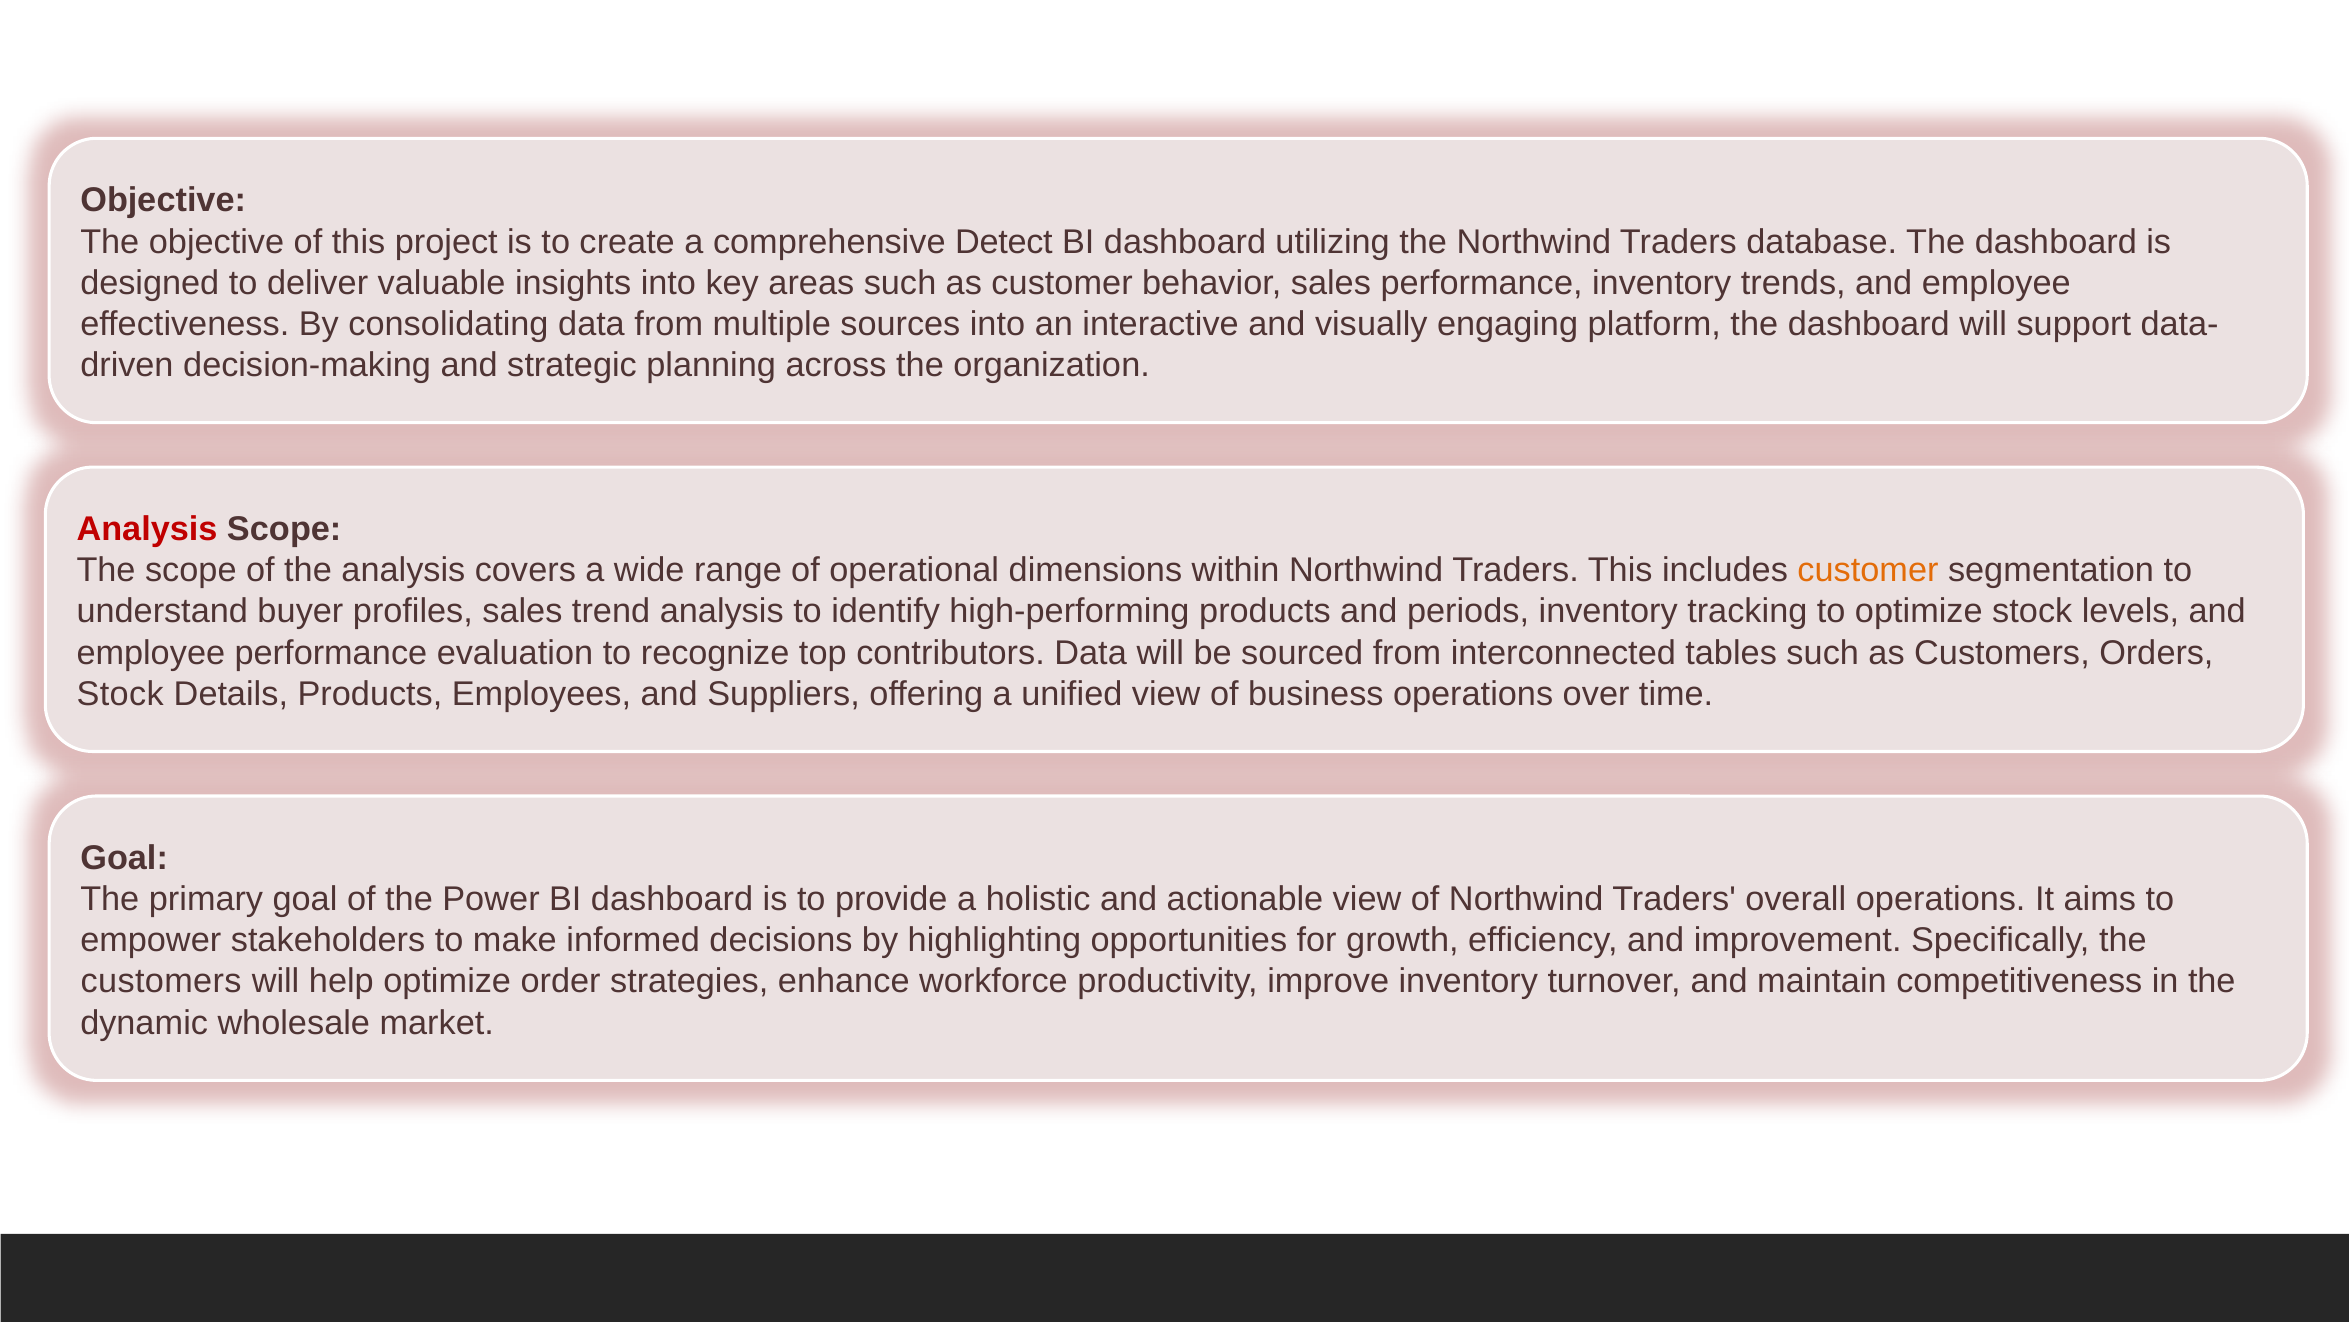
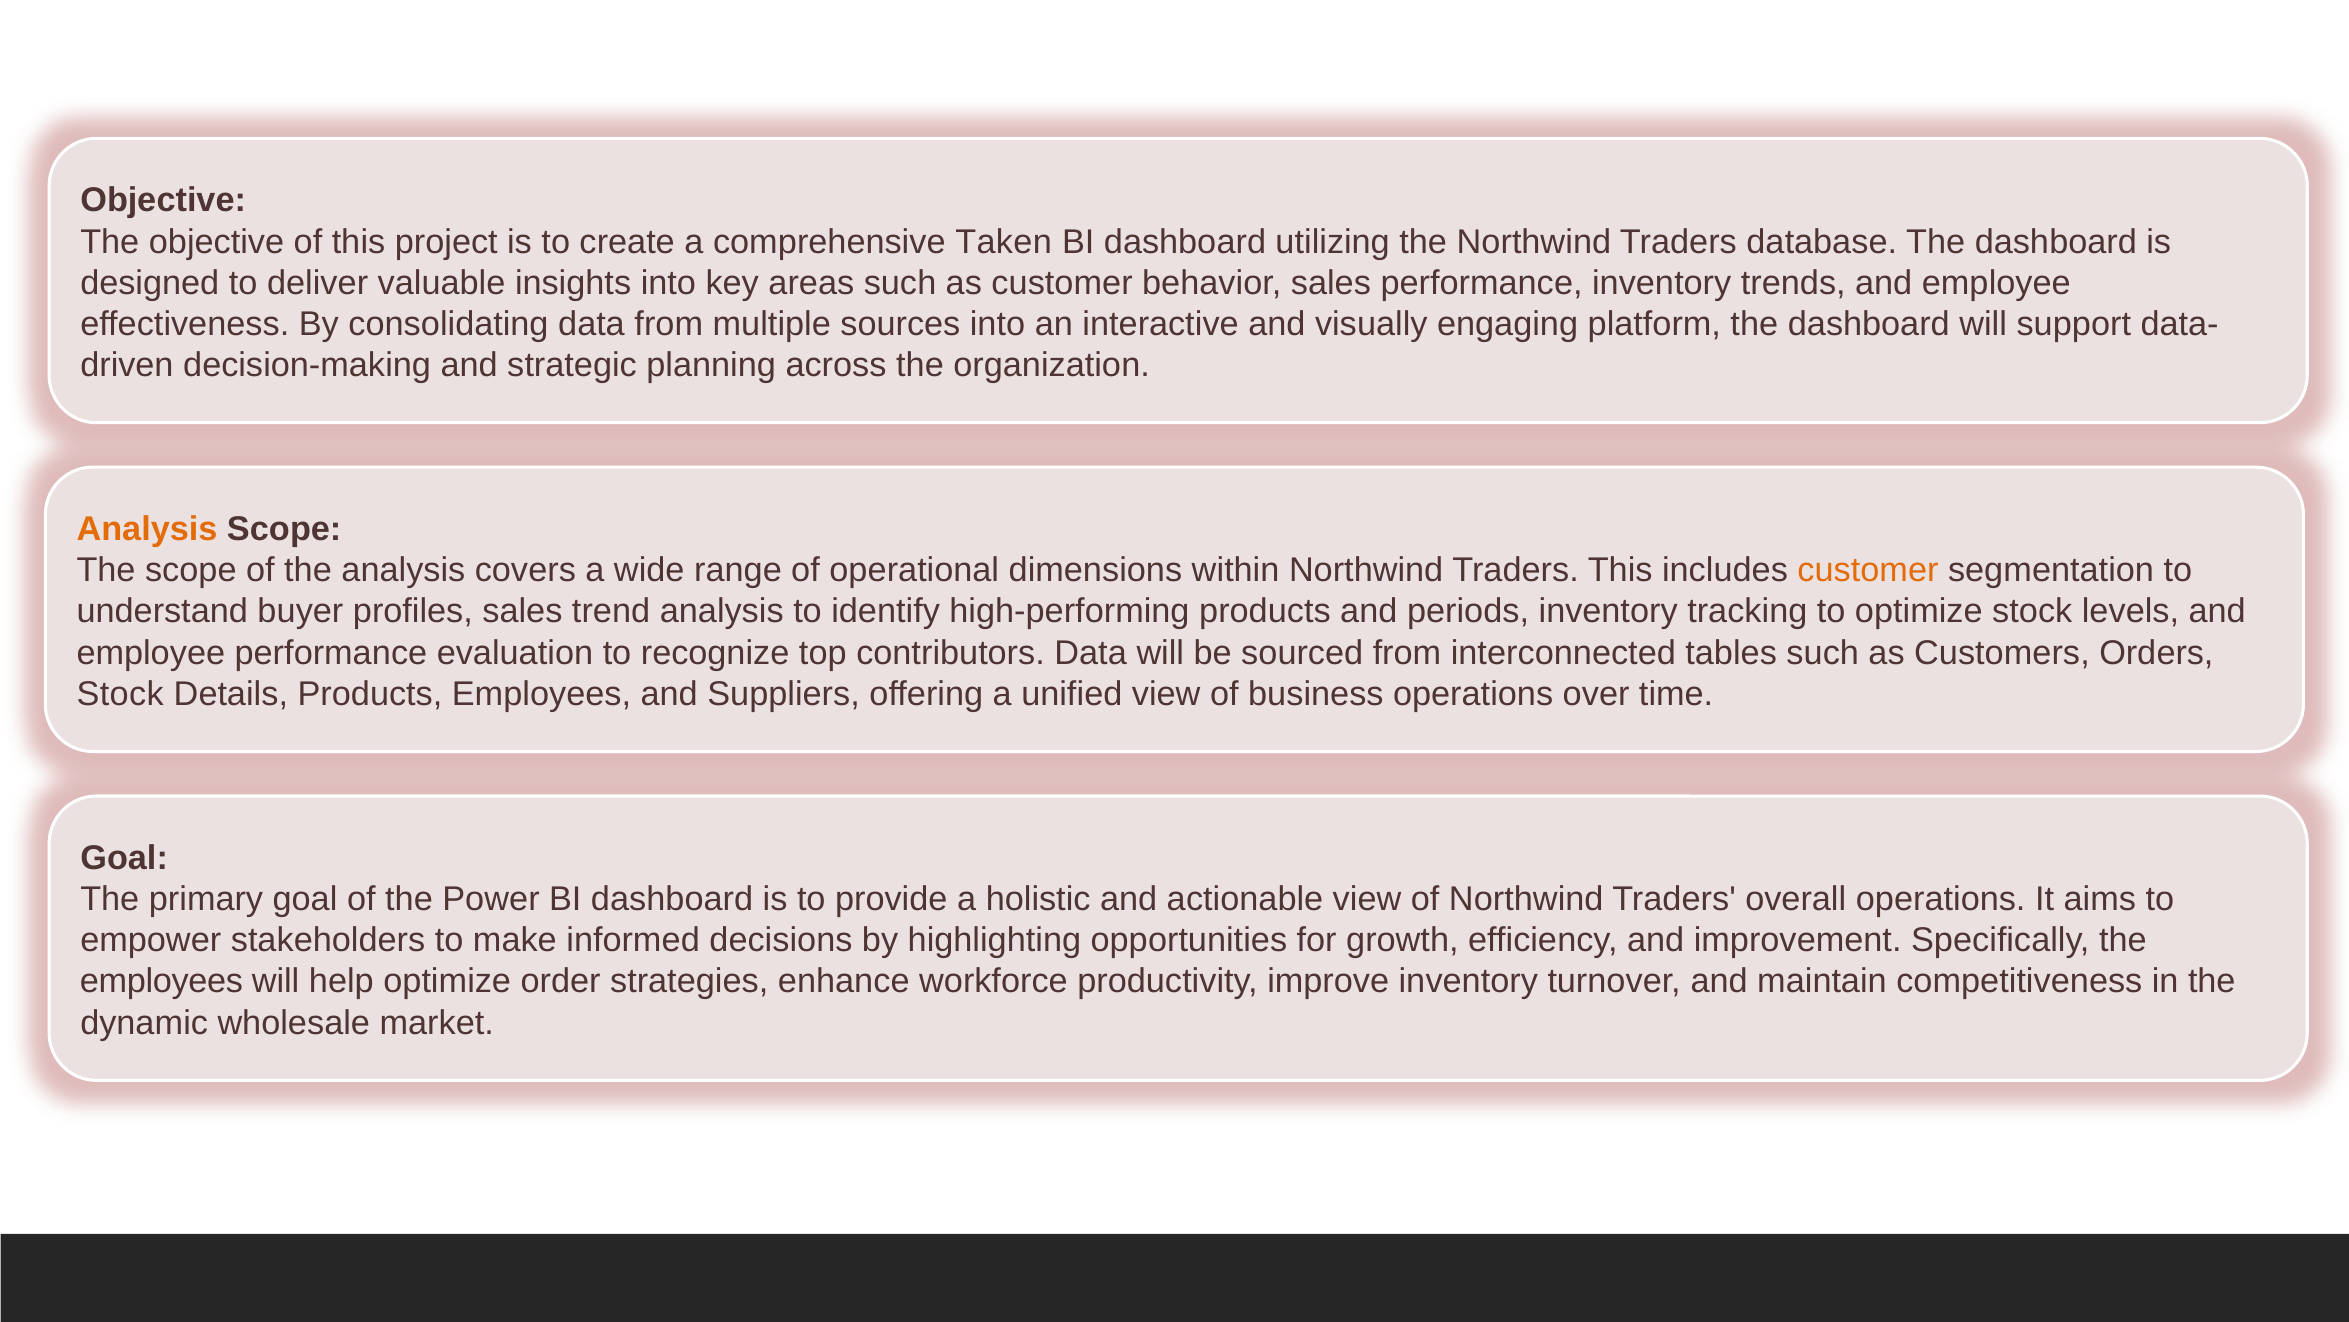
Detect: Detect -> Taken
Analysis at (147, 529) colour: red -> orange
customers at (161, 981): customers -> employees
